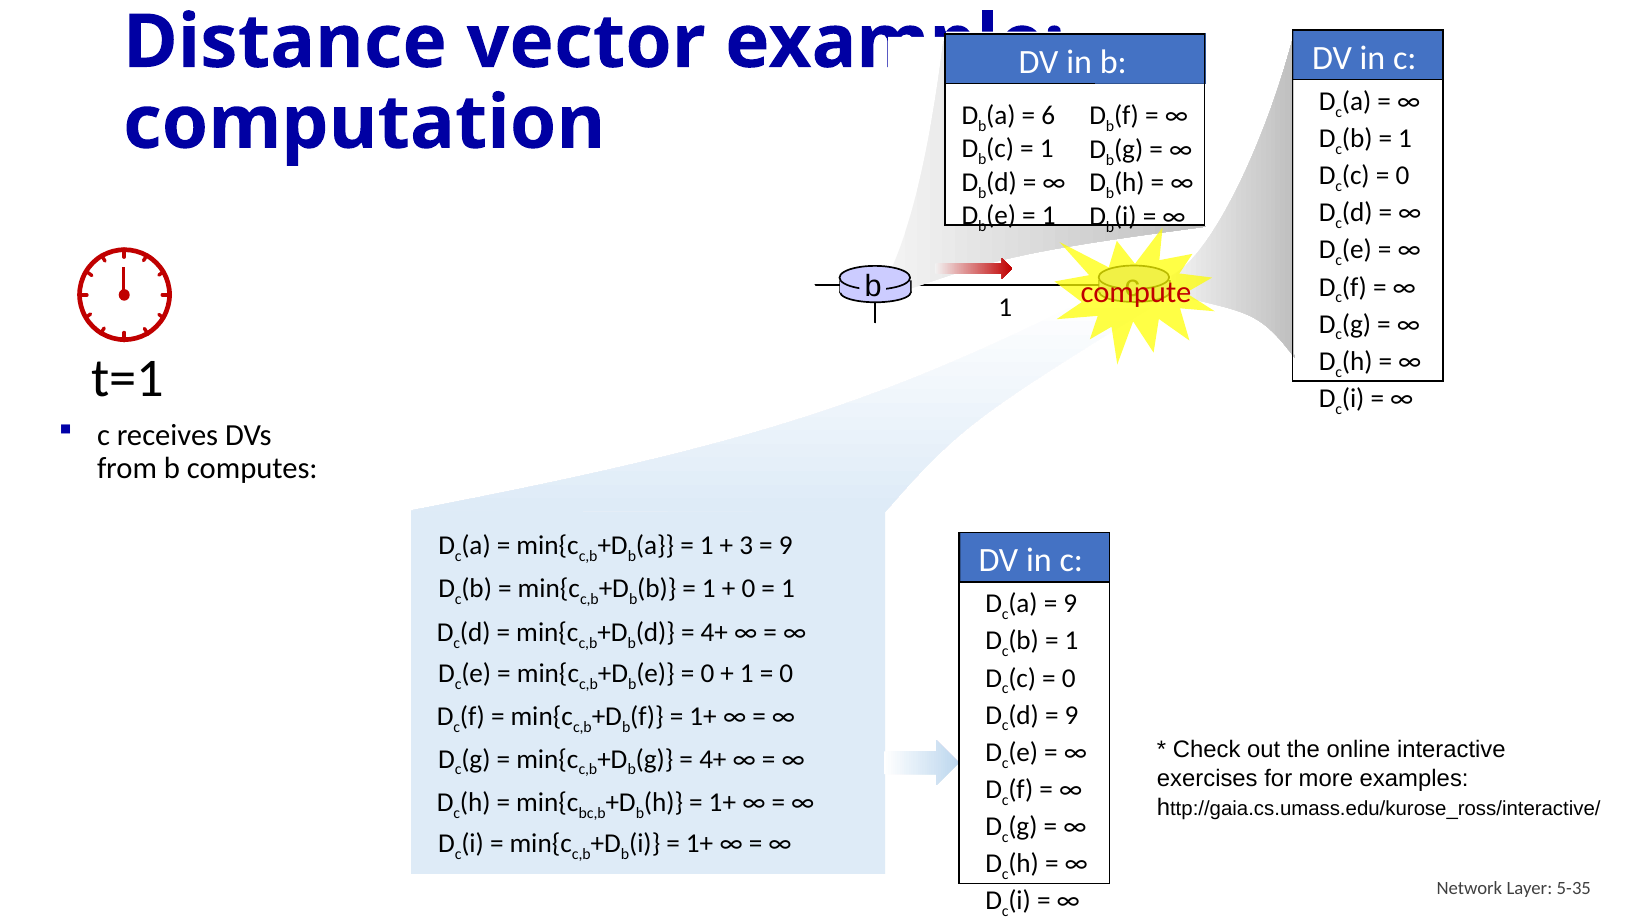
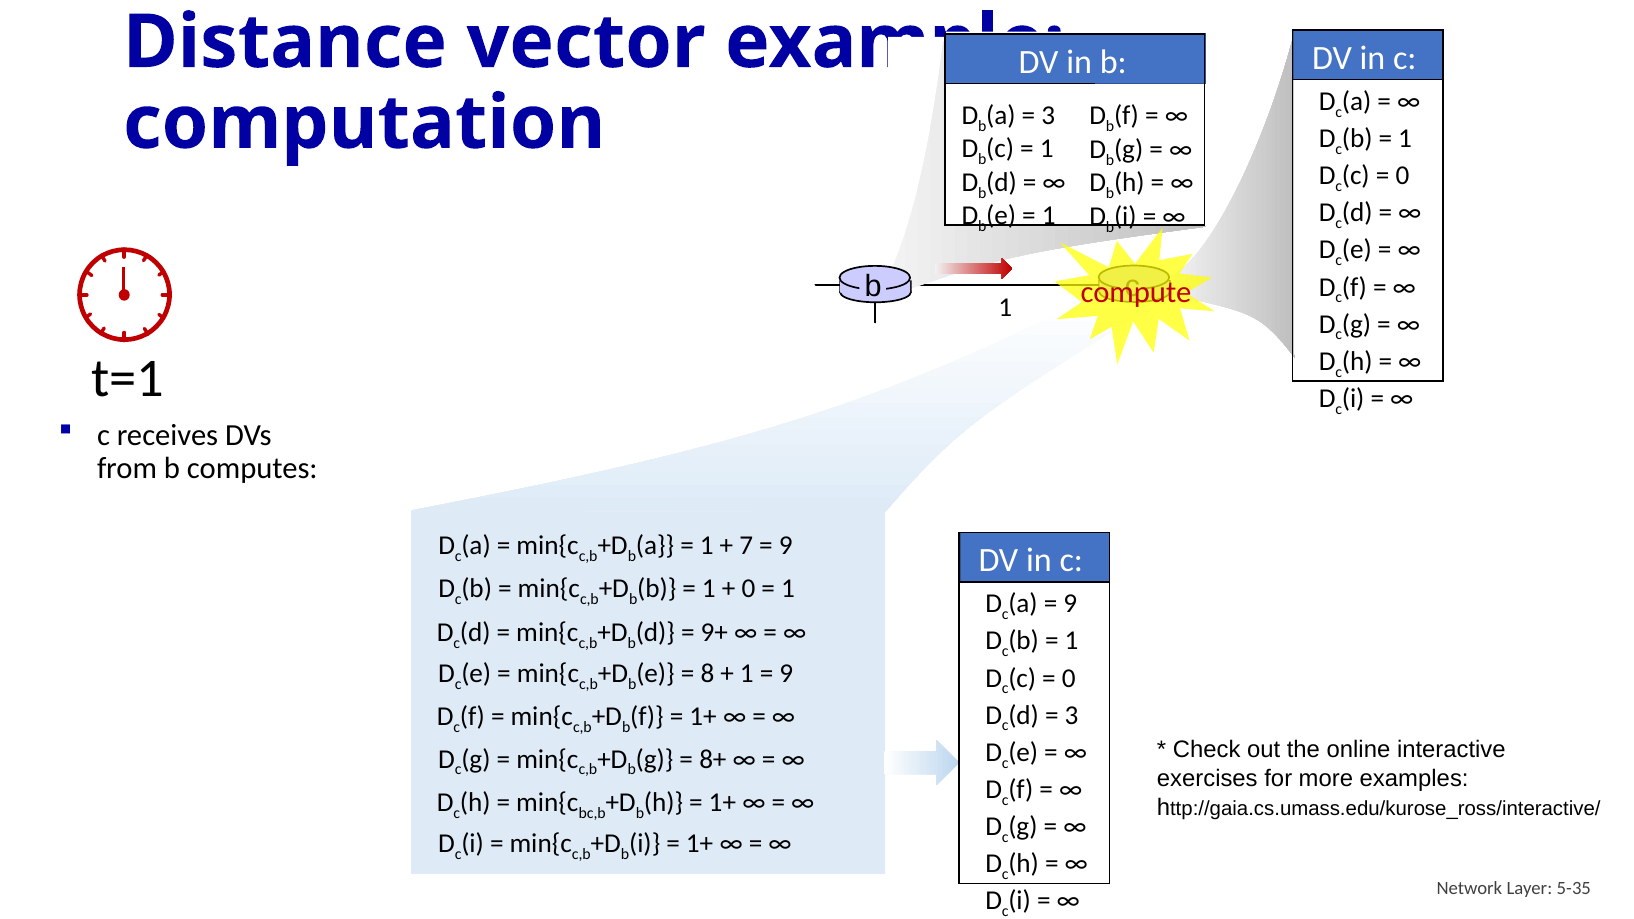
6 at (1048, 116): 6 -> 3
3: 3 -> 7
4+ at (714, 633): 4+ -> 9+
0 at (707, 673): 0 -> 8
0 at (786, 673): 0 -> 9
9 at (1071, 715): 9 -> 3
4+ at (713, 759): 4+ -> 8+
